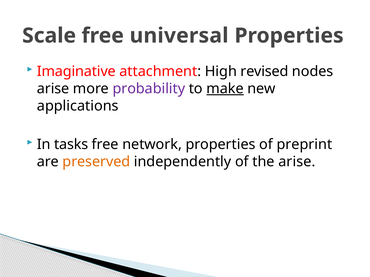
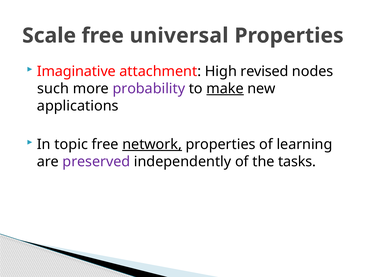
arise at (53, 89): arise -> such
tasks: tasks -> topic
network underline: none -> present
preprint: preprint -> learning
preserved colour: orange -> purple
the arise: arise -> tasks
